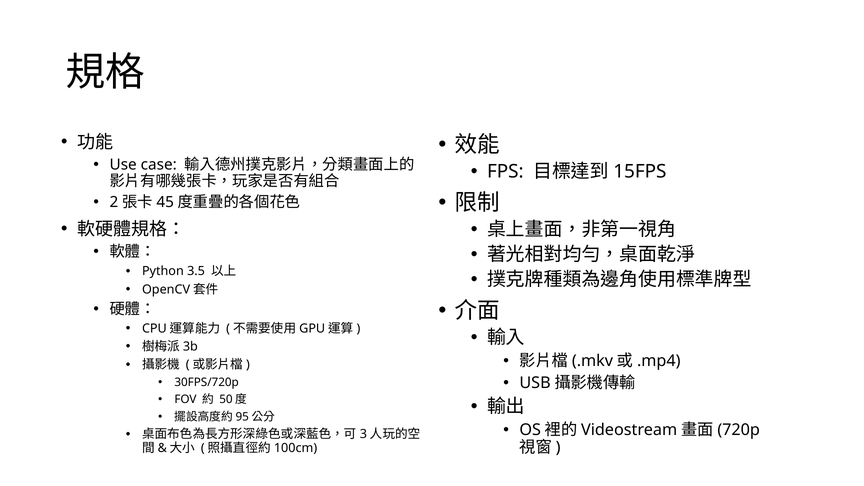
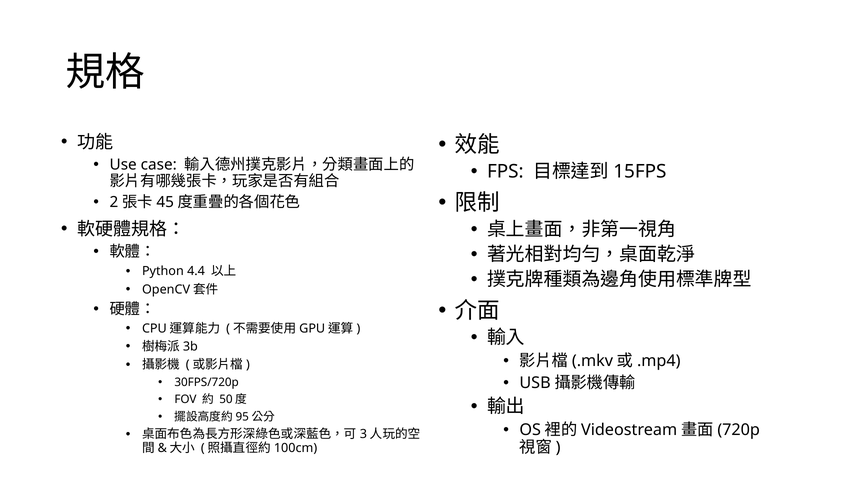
3.5: 3.5 -> 4.4
